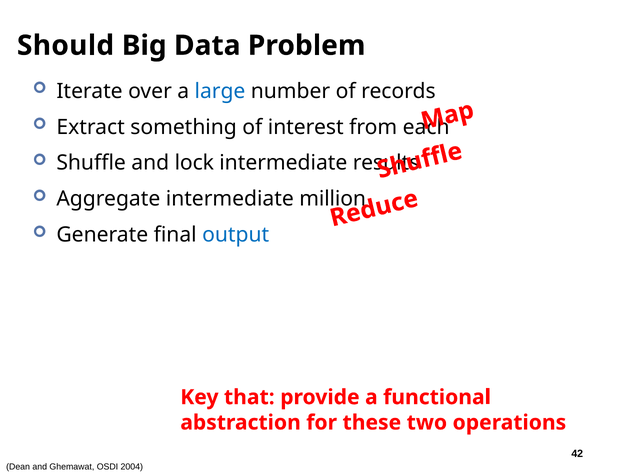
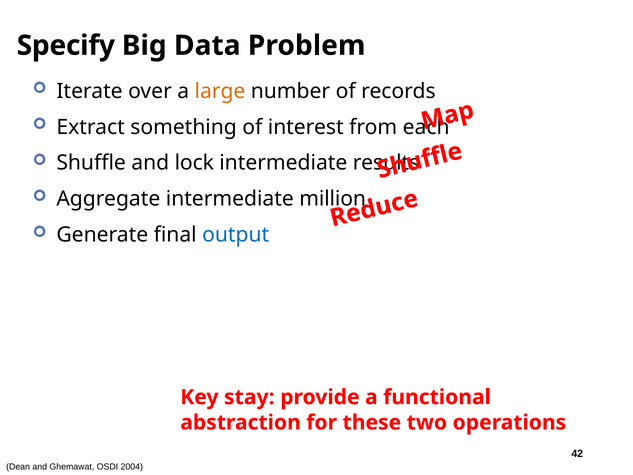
Should: Should -> Specify
large colour: blue -> orange
that: that -> stay
